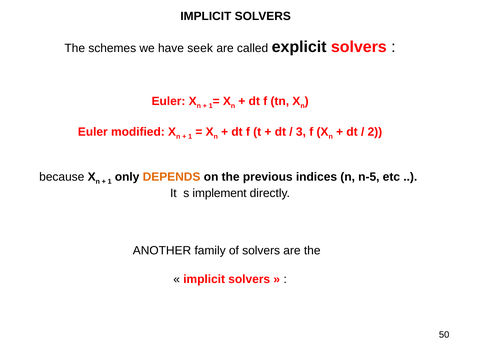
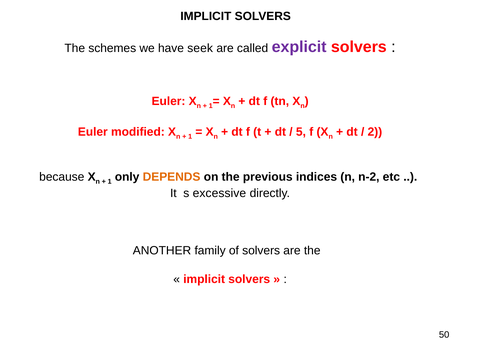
explicit colour: black -> purple
3: 3 -> 5
n-5: n-5 -> n-2
implement: implement -> excessive
